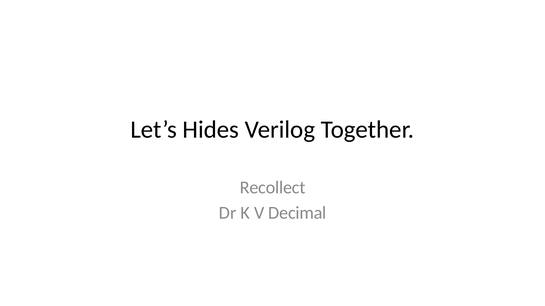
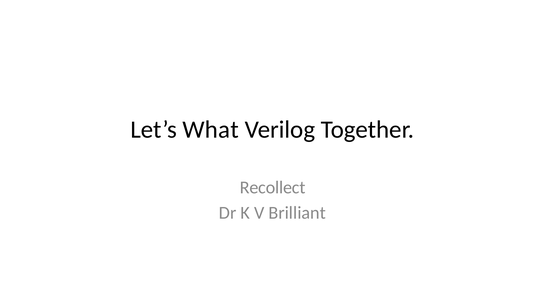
Hides: Hides -> What
Decimal: Decimal -> Brilliant
